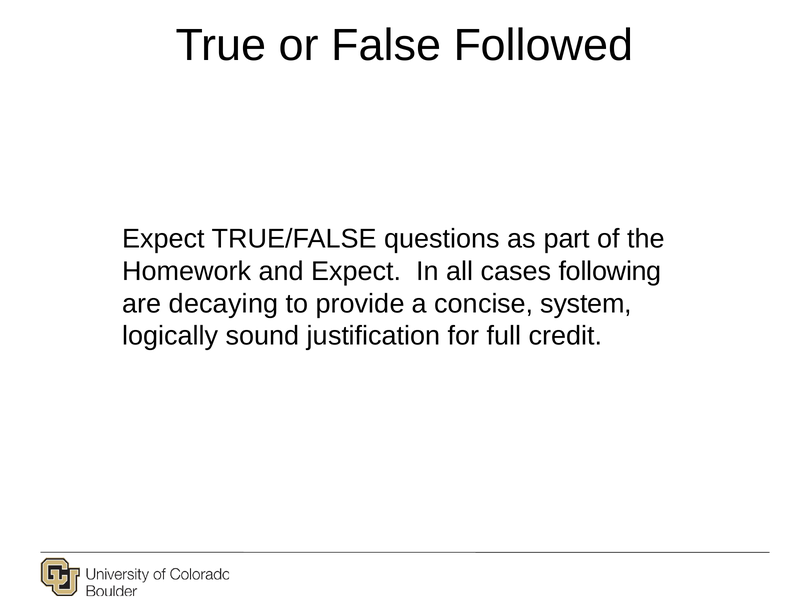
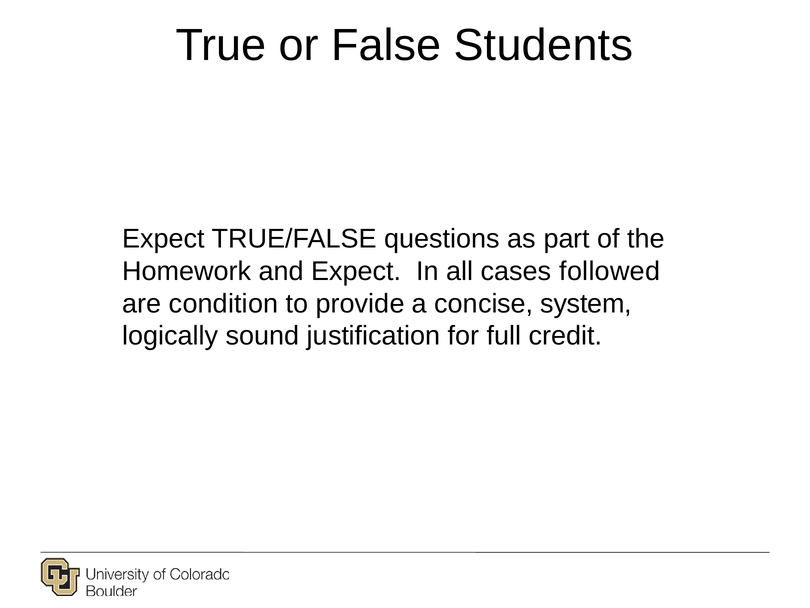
Followed: Followed -> Students
following: following -> followed
decaying: decaying -> condition
